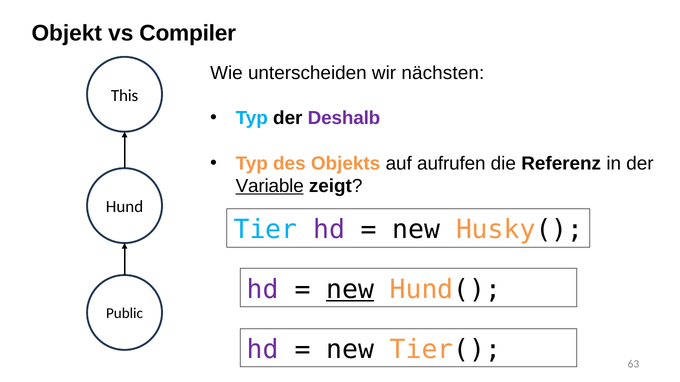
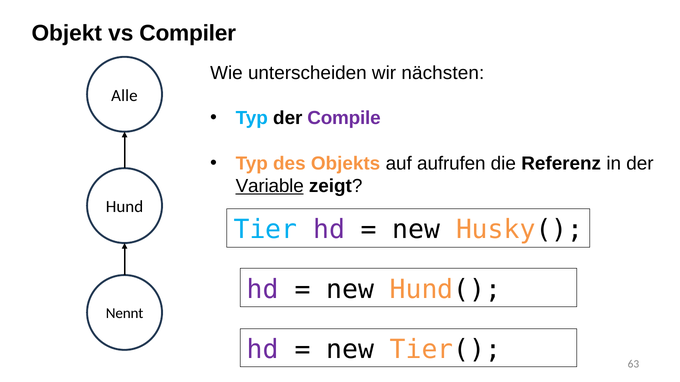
This: This -> Alle
Deshalb: Deshalb -> Compile
new at (350, 290) underline: present -> none
Public: Public -> Nennt
